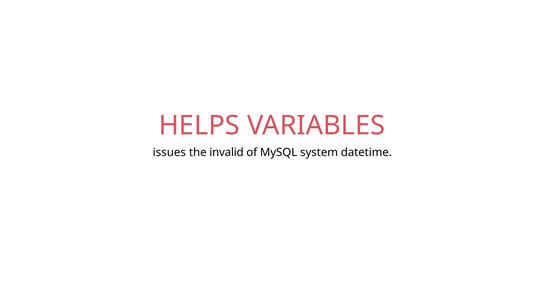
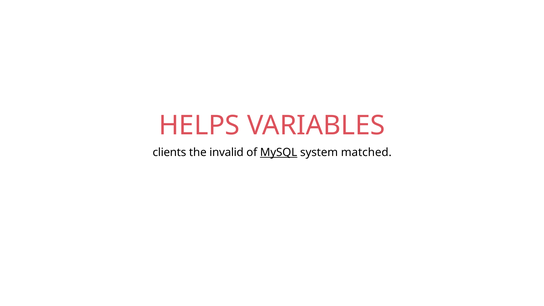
issues: issues -> clients
MySQL underline: none -> present
datetime: datetime -> matched
